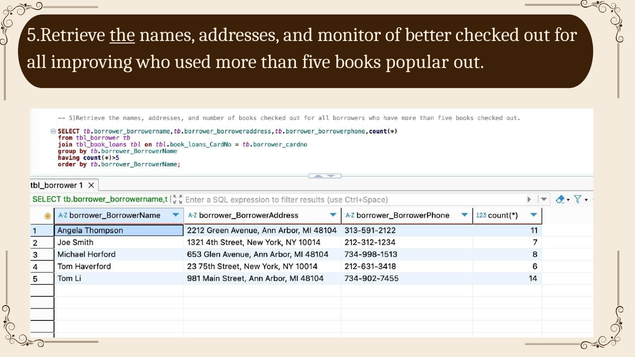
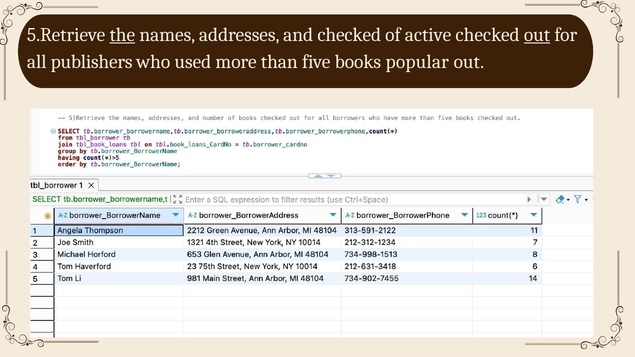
and monitor: monitor -> checked
better: better -> active
out at (537, 35) underline: none -> present
improving: improving -> publishers
